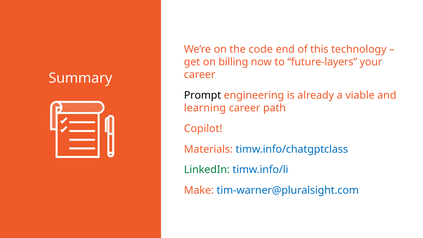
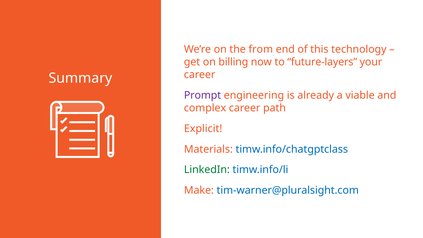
code: code -> from
Prompt colour: black -> purple
learning: learning -> complex
Copilot: Copilot -> Explicit
